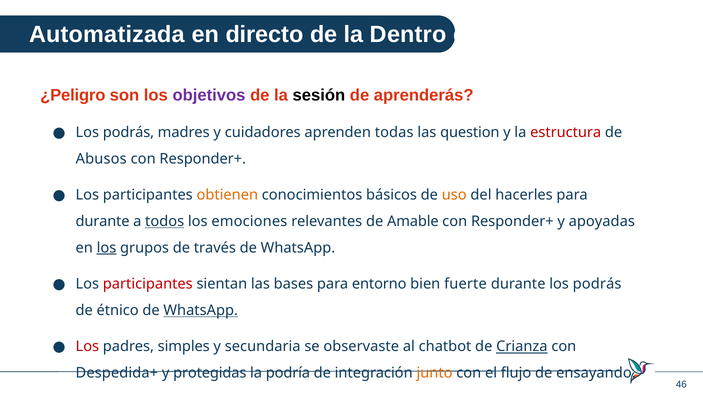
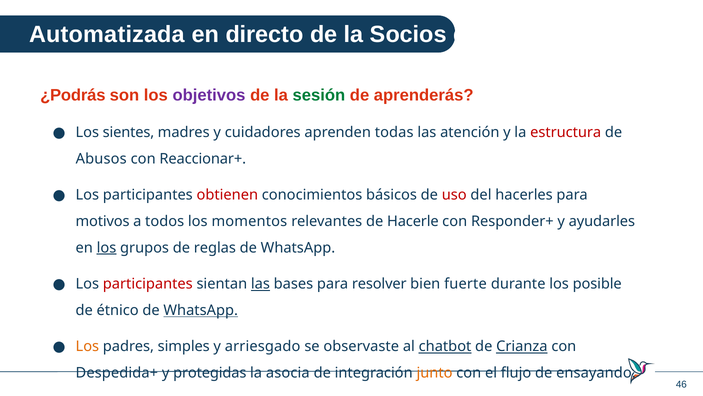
Dentro: Dentro -> Socios
¿Peligro: ¿Peligro -> ¿Podrás
sesión colour: black -> green
podrás at (128, 132): podrás -> sientes
question: question -> atención
Responder+ at (203, 159): Responder+ -> Reaccionar+
obtienen colour: orange -> red
uso colour: orange -> red
durante at (103, 221): durante -> motivos
todos underline: present -> none
emociones: emociones -> momentos
Amable: Amable -> Hacerle
apoyadas: apoyadas -> ayudarles
través: través -> reglas
las at (260, 284) underline: none -> present
entorno: entorno -> resolver
durante los podrás: podrás -> posible
Los at (87, 346) colour: red -> orange
secundaria: secundaria -> arriesgado
chatbot underline: none -> present
podría: podría -> asocia
